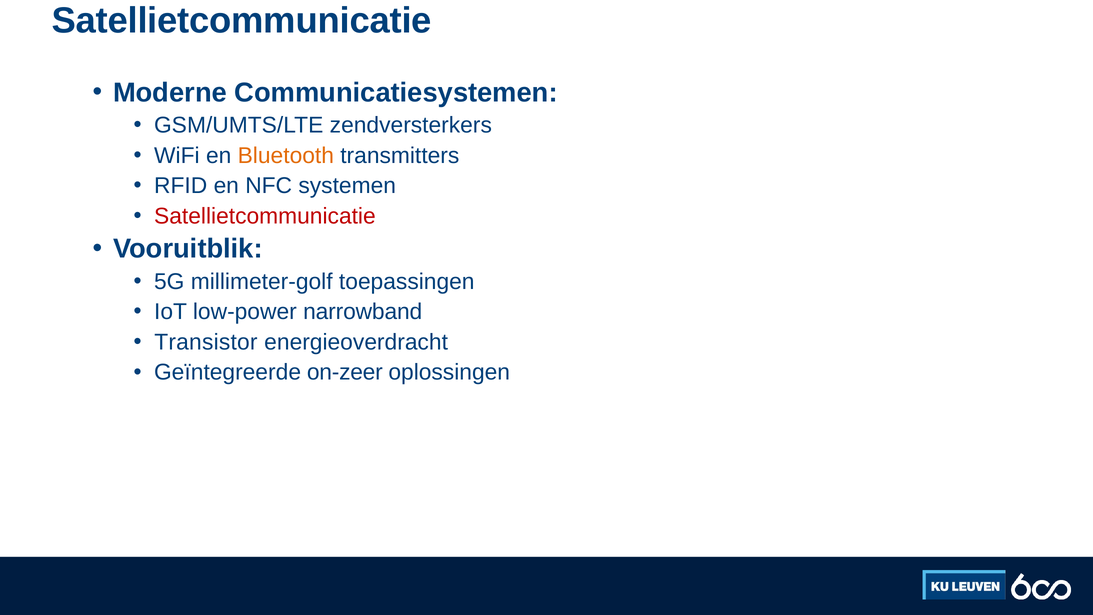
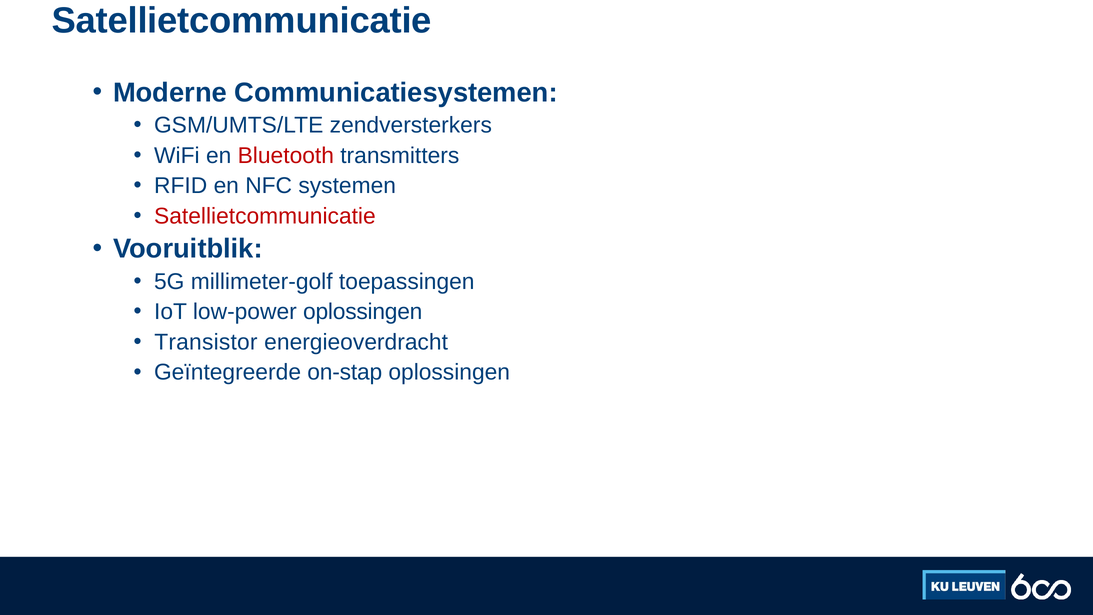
Bluetooth colour: orange -> red
low-power narrowband: narrowband -> oplossingen
on-zeer: on-zeer -> on-stap
